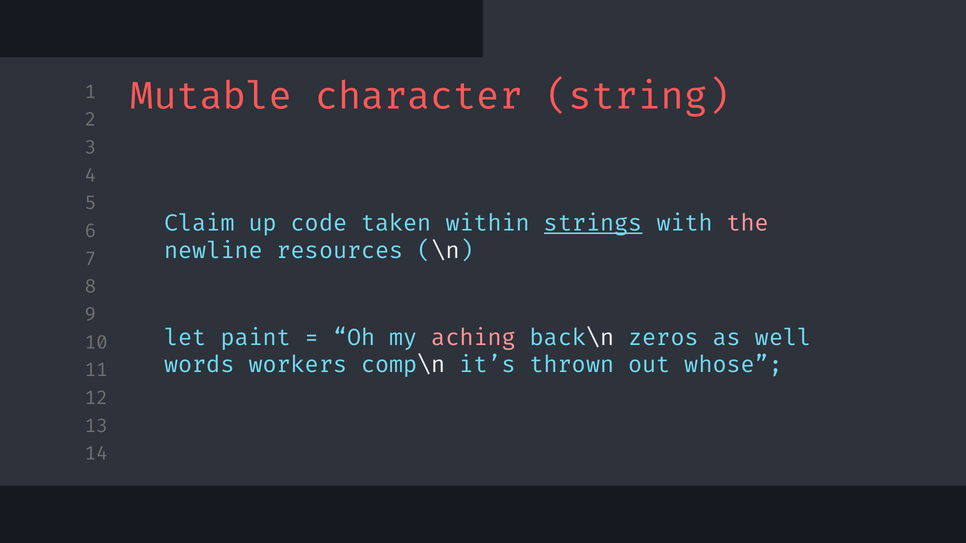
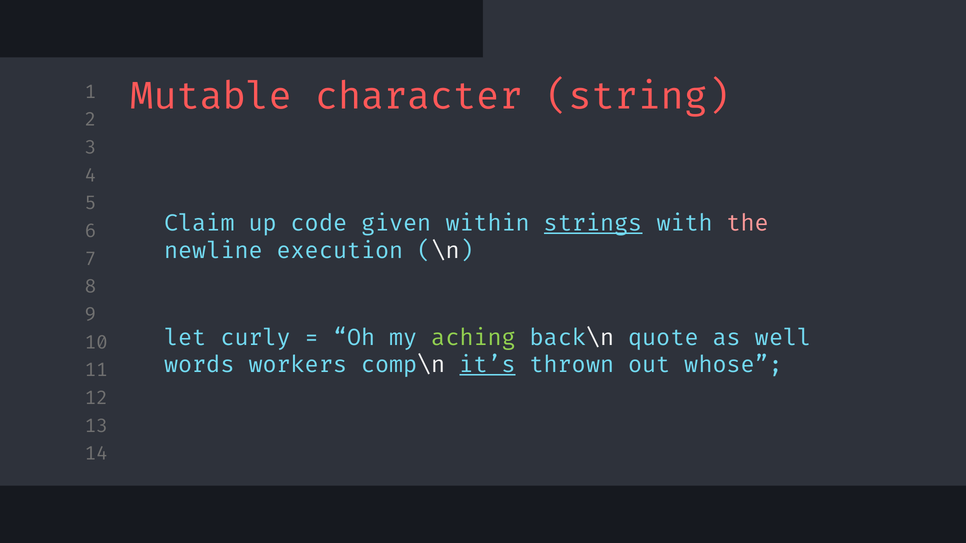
taken: taken -> given
resources: resources -> execution
paint: paint -> curly
aching colour: pink -> light green
zeros: zeros -> quote
it’s underline: none -> present
